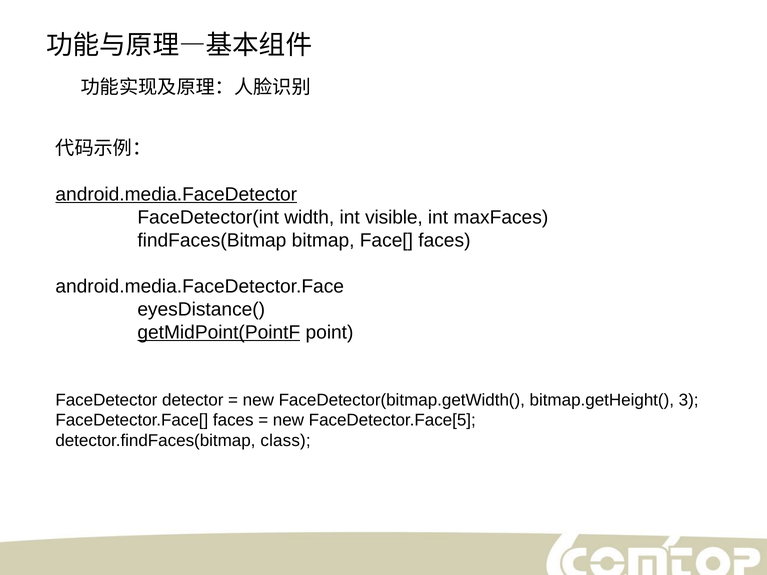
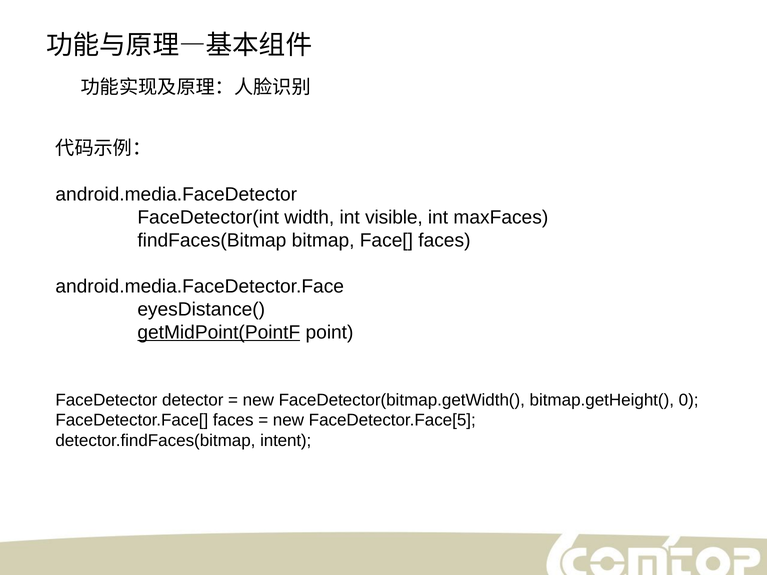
android.media.FaceDetector underline: present -> none
3: 3 -> 0
class: class -> intent
